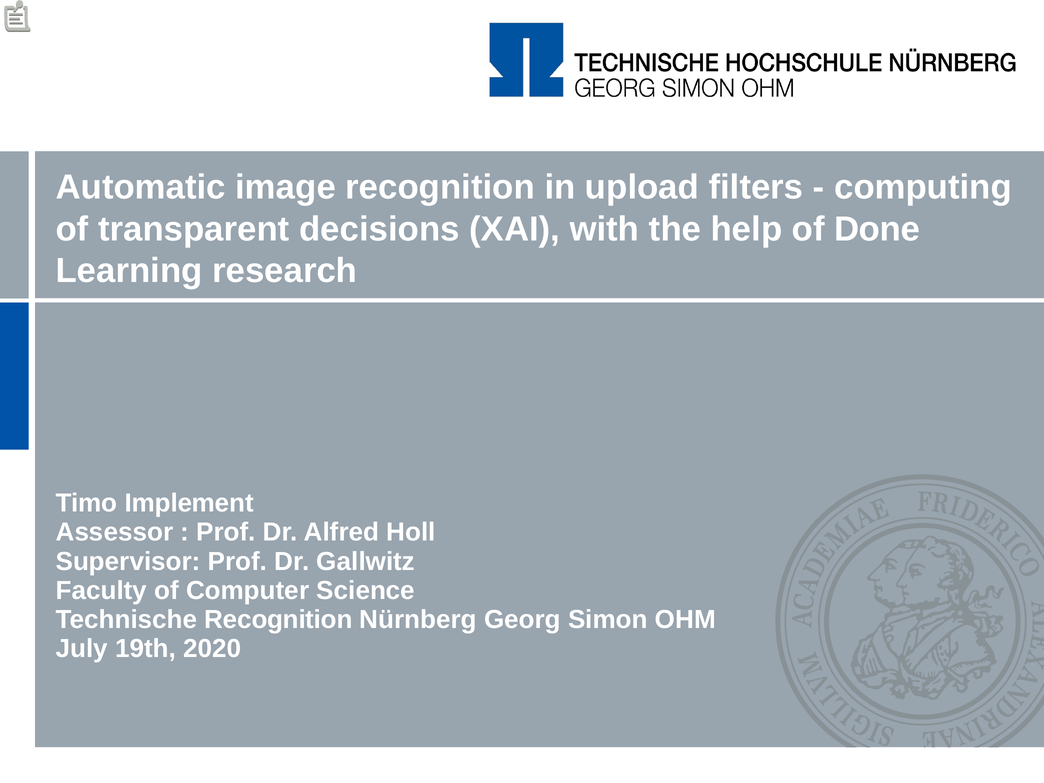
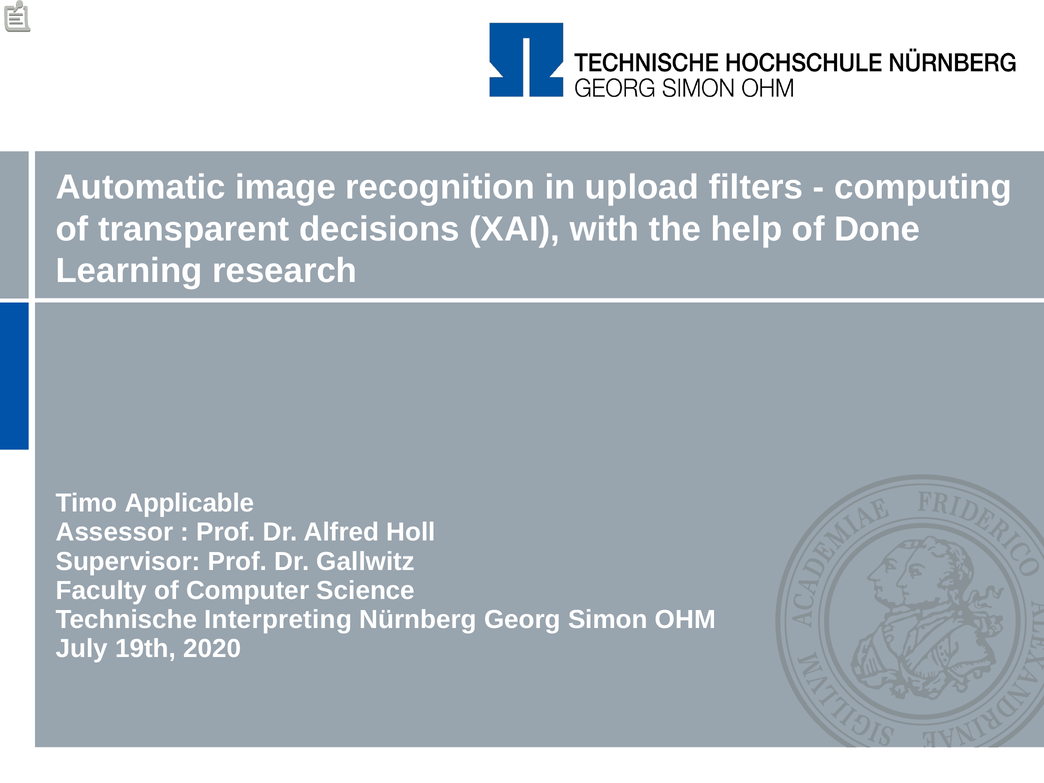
Implement: Implement -> Applicable
Technische Recognition: Recognition -> Interpreting
